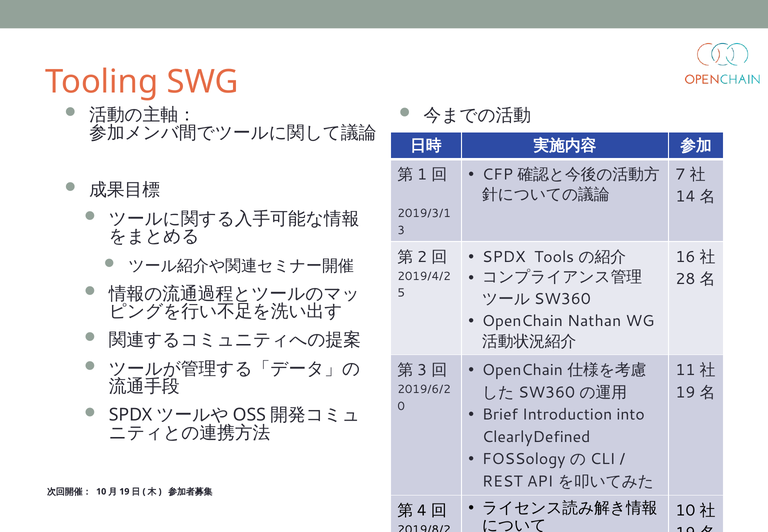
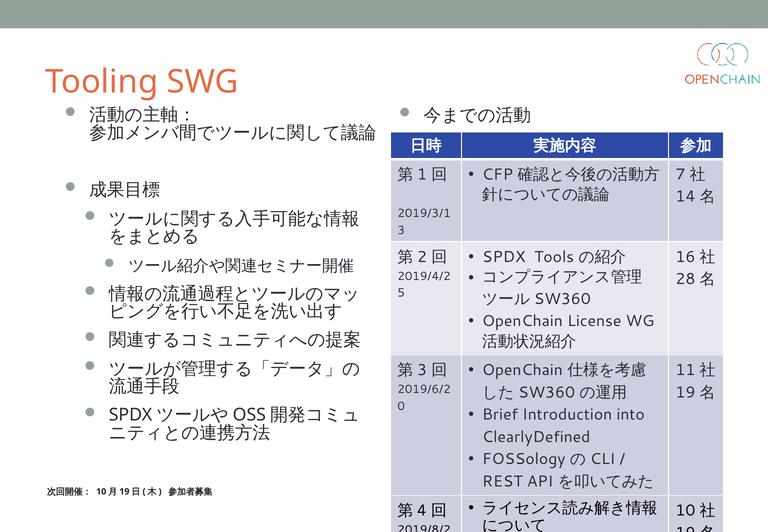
Nathan: Nathan -> License
